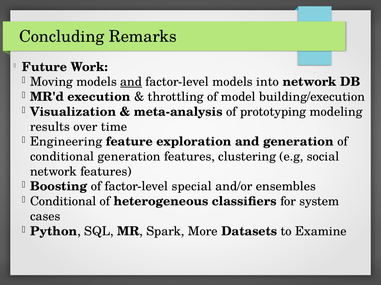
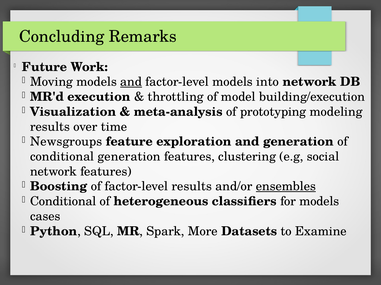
Engineering: Engineering -> Newsgroups
factor-level special: special -> results
ensembles underline: none -> present
for system: system -> models
